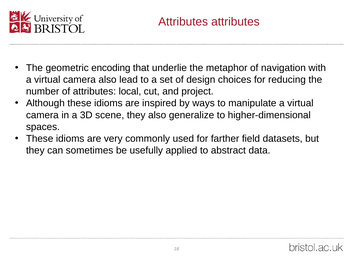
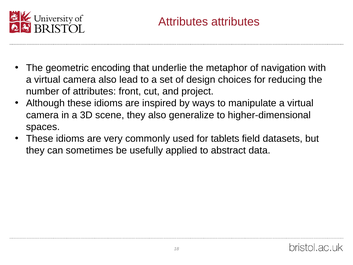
local: local -> front
farther: farther -> tablets
